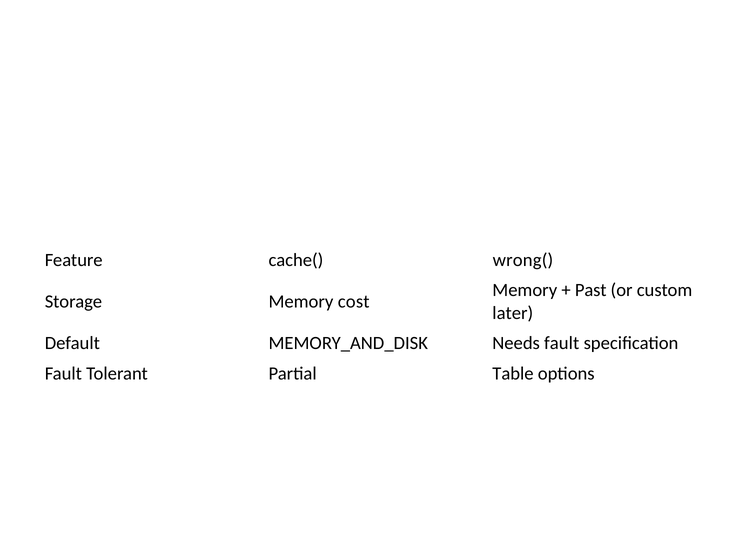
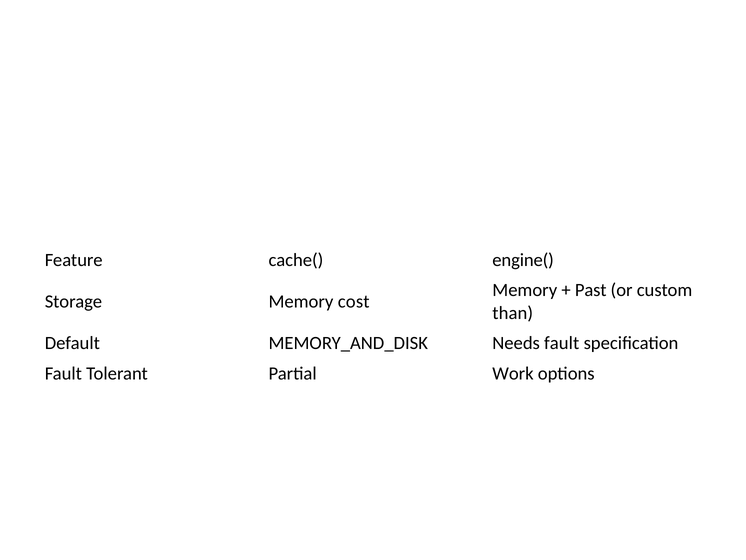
wrong(: wrong( -> engine(
later: later -> than
Table: Table -> Work
